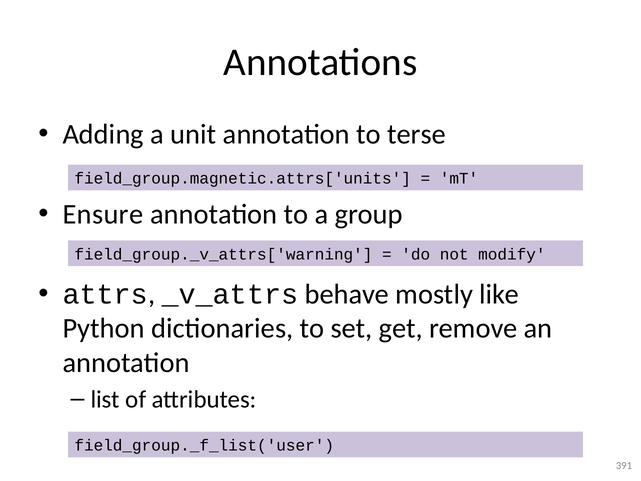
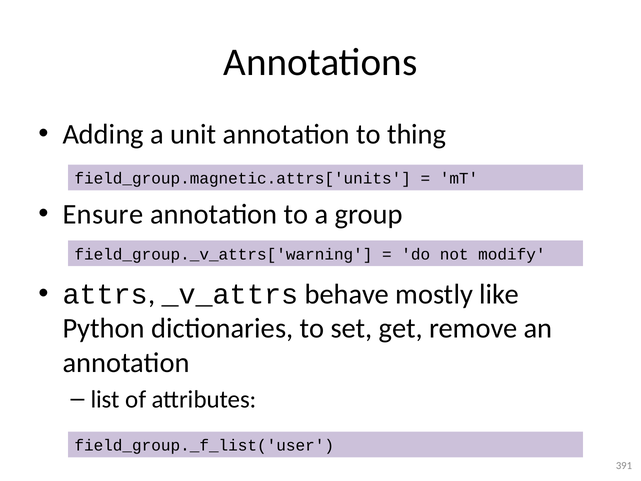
terse: terse -> thing
